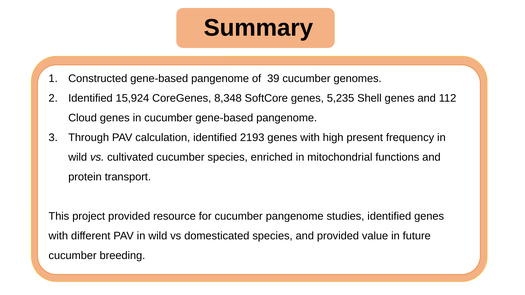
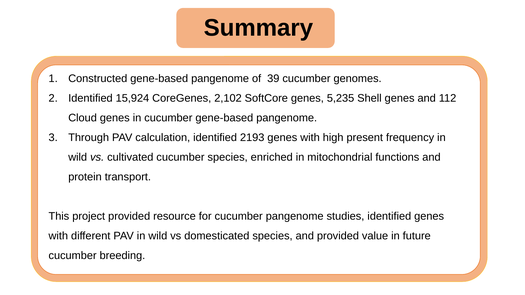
8,348: 8,348 -> 2,102
